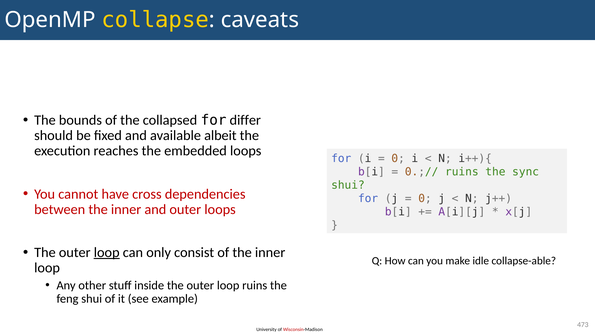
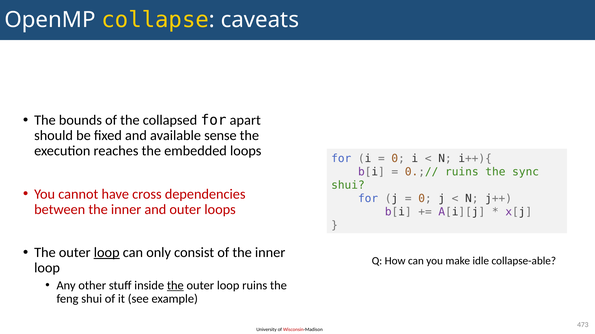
differ: differ -> apart
albeit: albeit -> sense
the at (175, 286) underline: none -> present
